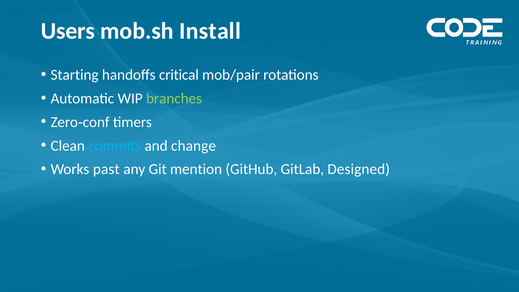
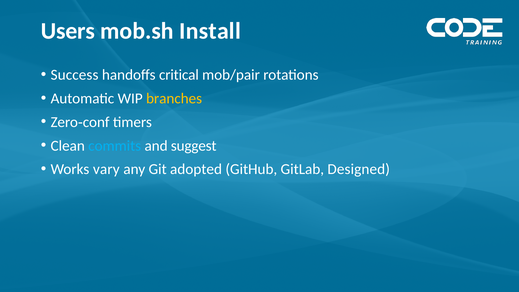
Starting: Starting -> Success
branches colour: light green -> yellow
change: change -> suggest
past: past -> vary
mention: mention -> adopted
